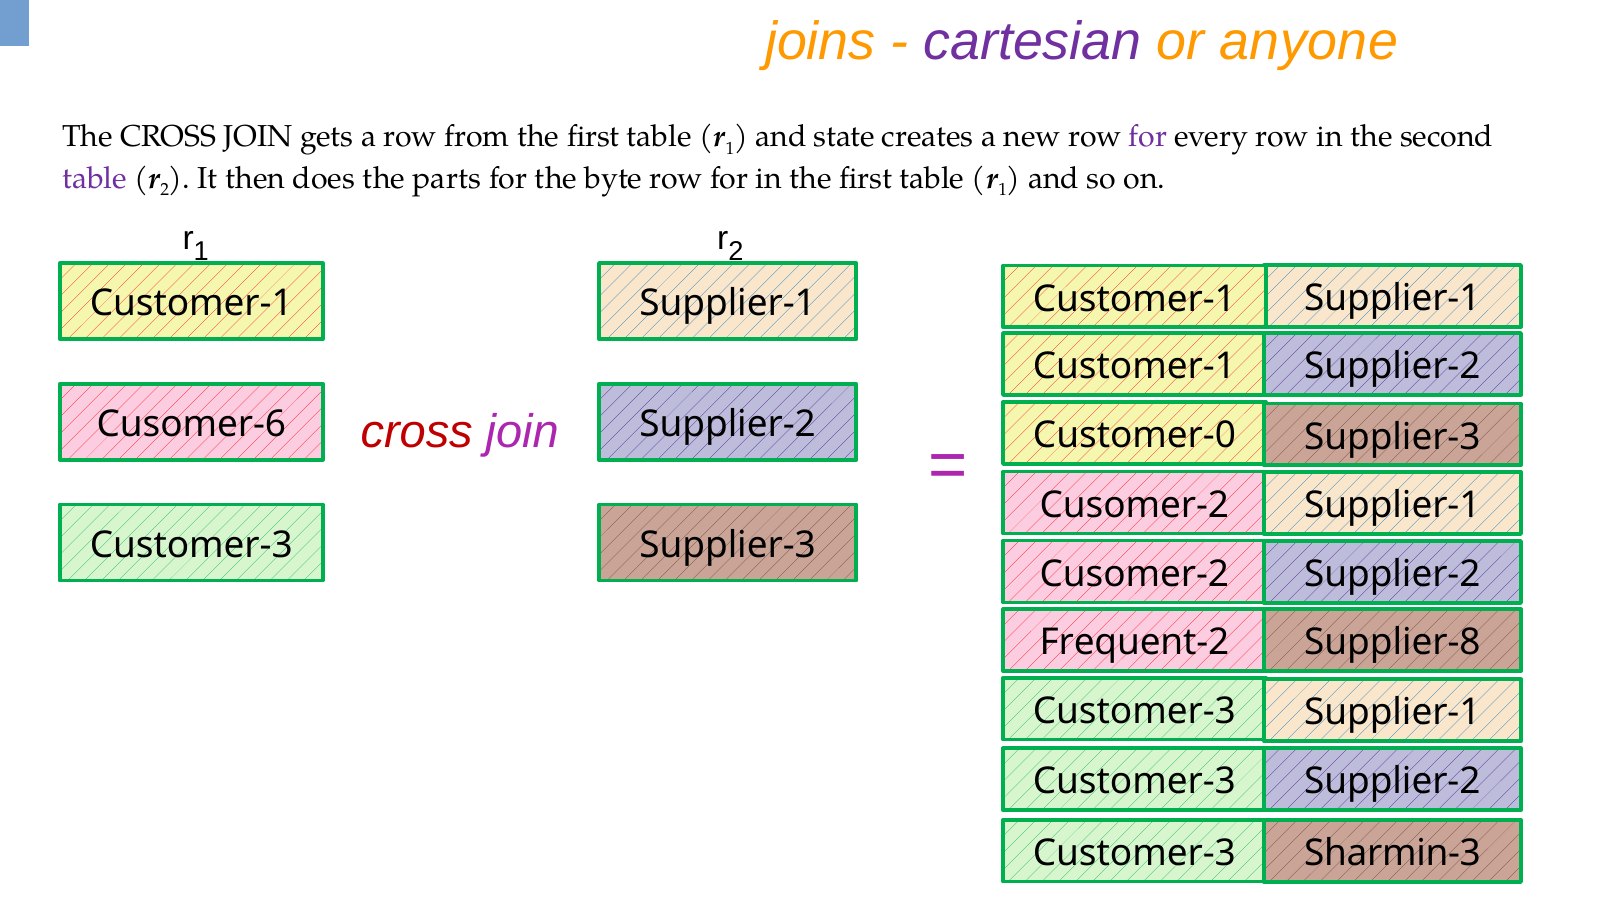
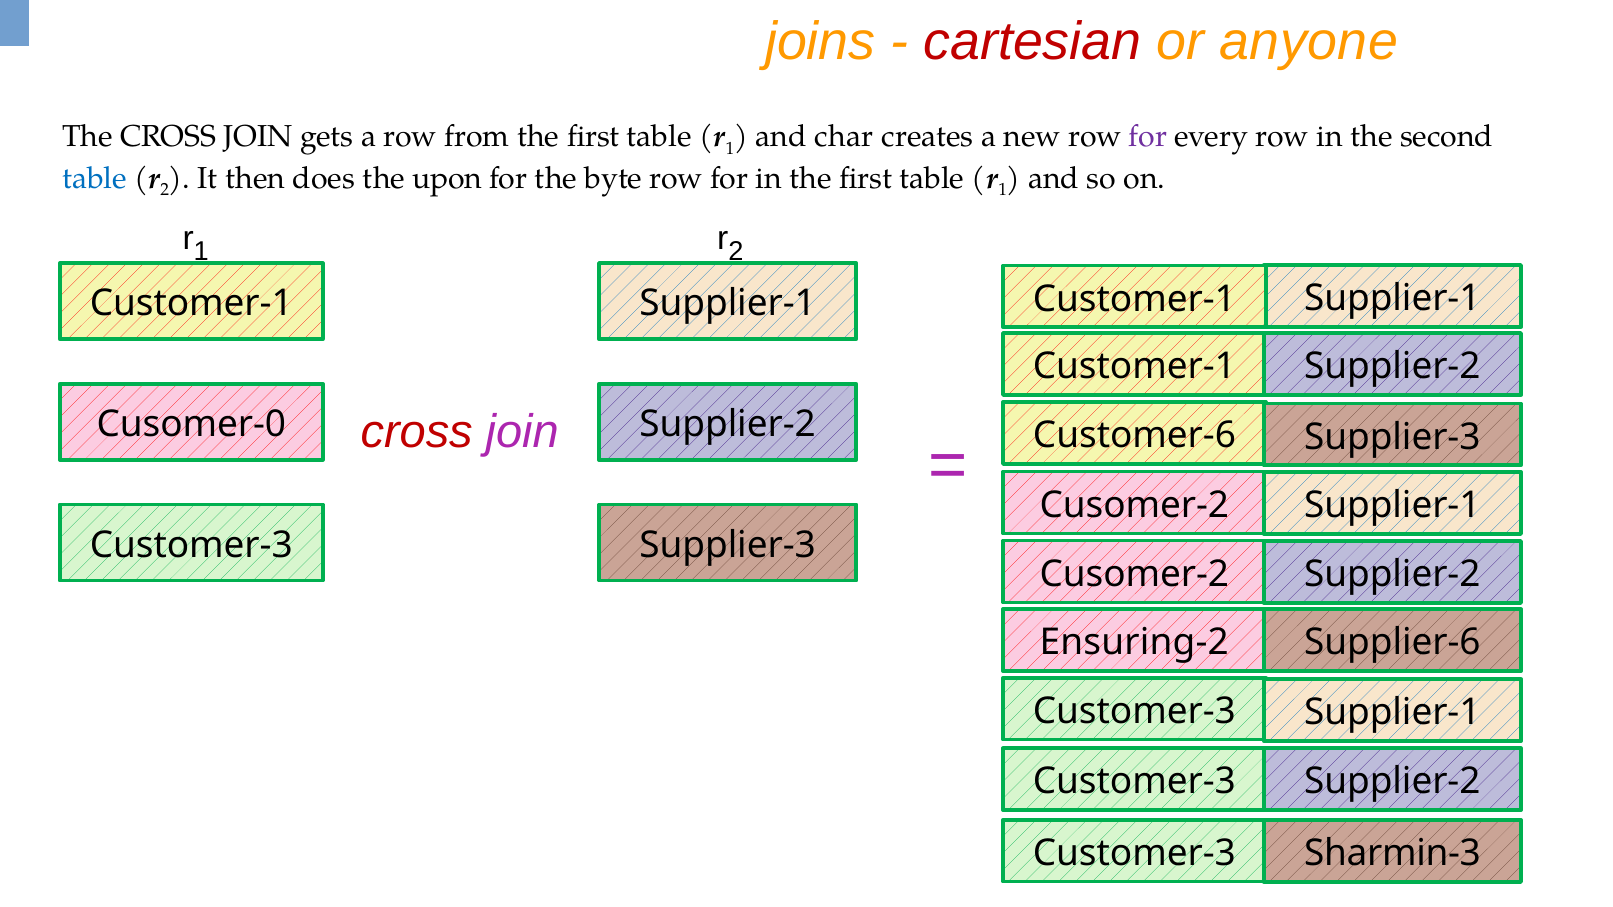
cartesian colour: purple -> red
state: state -> char
table at (95, 178) colour: purple -> blue
parts: parts -> upon
Cusomer-6: Cusomer-6 -> Cusomer-0
Customer-0: Customer-0 -> Customer-6
Frequent-2: Frequent-2 -> Ensuring-2
Supplier-8: Supplier-8 -> Supplier-6
